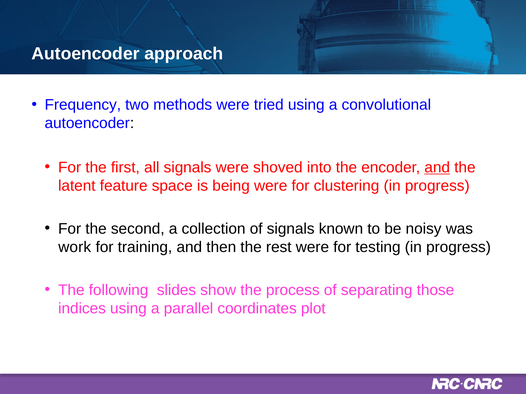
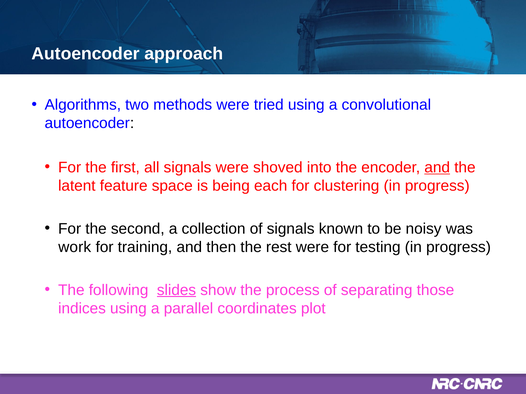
Frequency: Frequency -> Algorithms
being were: were -> each
slides underline: none -> present
